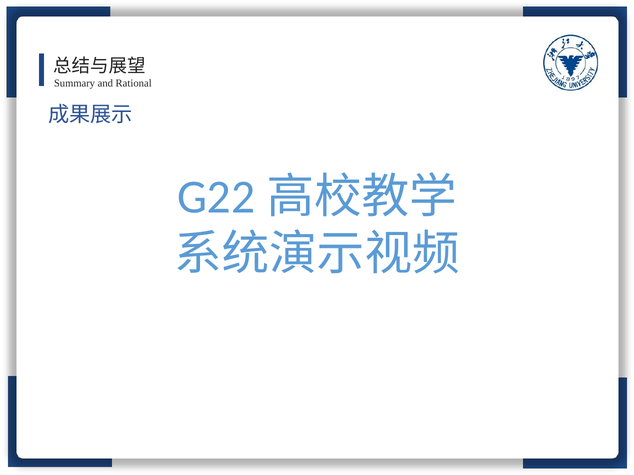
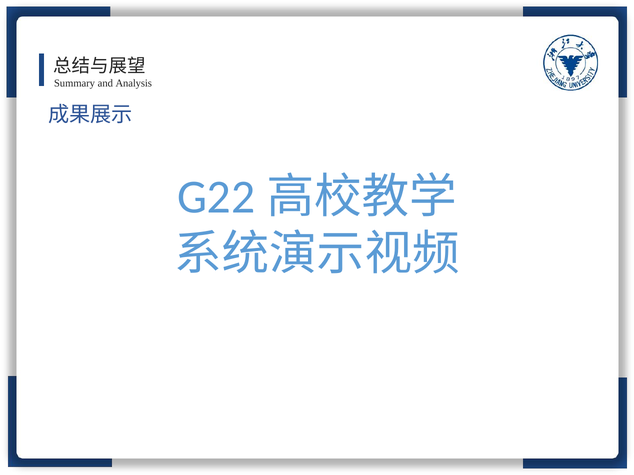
Rational: Rational -> Analysis
